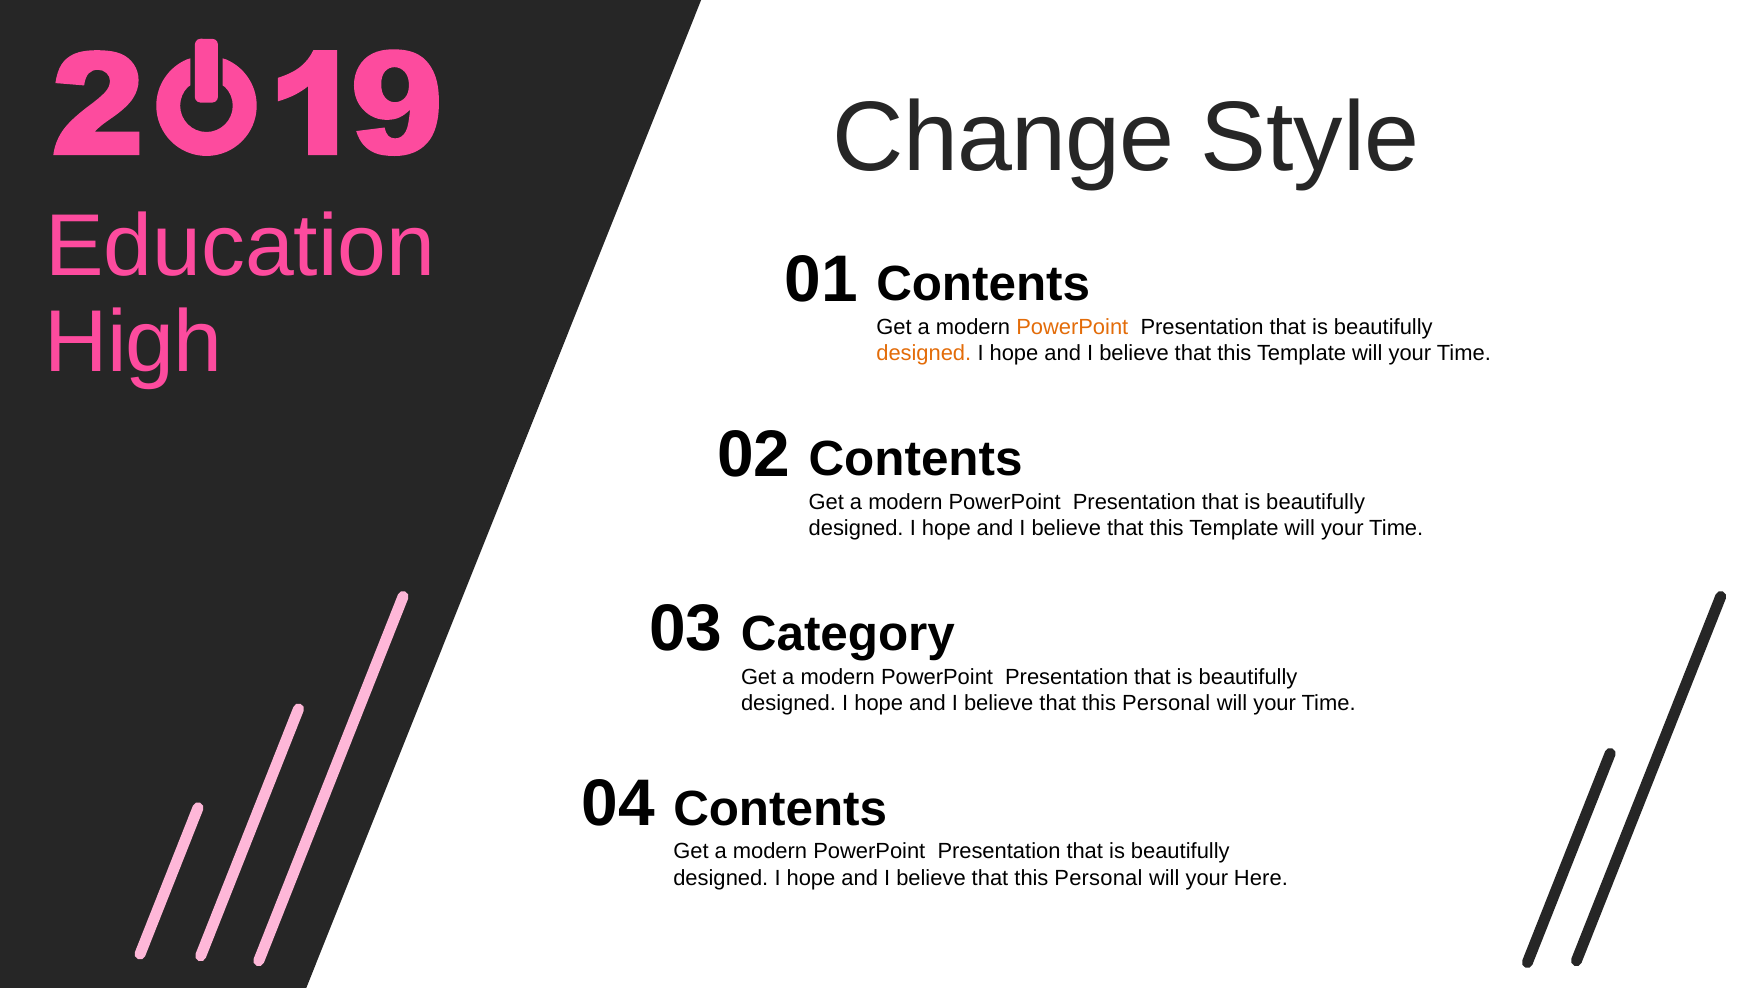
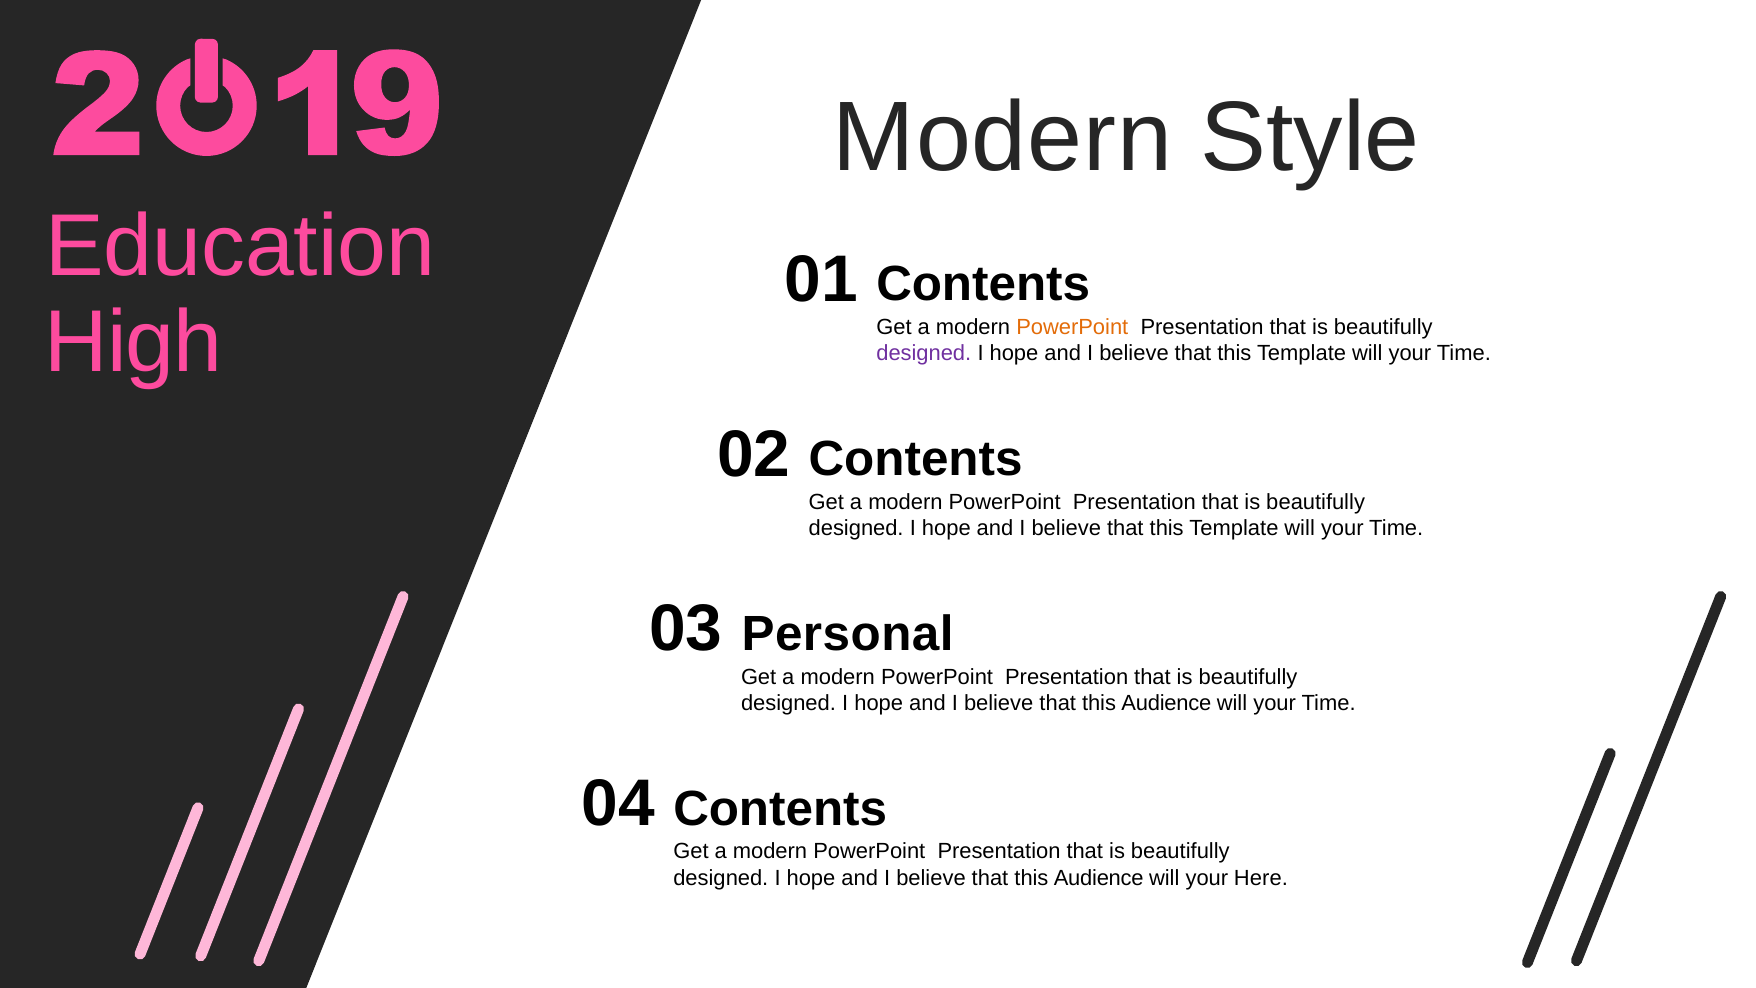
Change at (1004, 138): Change -> Modern
designed at (924, 354) colour: orange -> purple
Category: Category -> Personal
Personal at (1166, 703): Personal -> Audience
Personal at (1098, 878): Personal -> Audience
